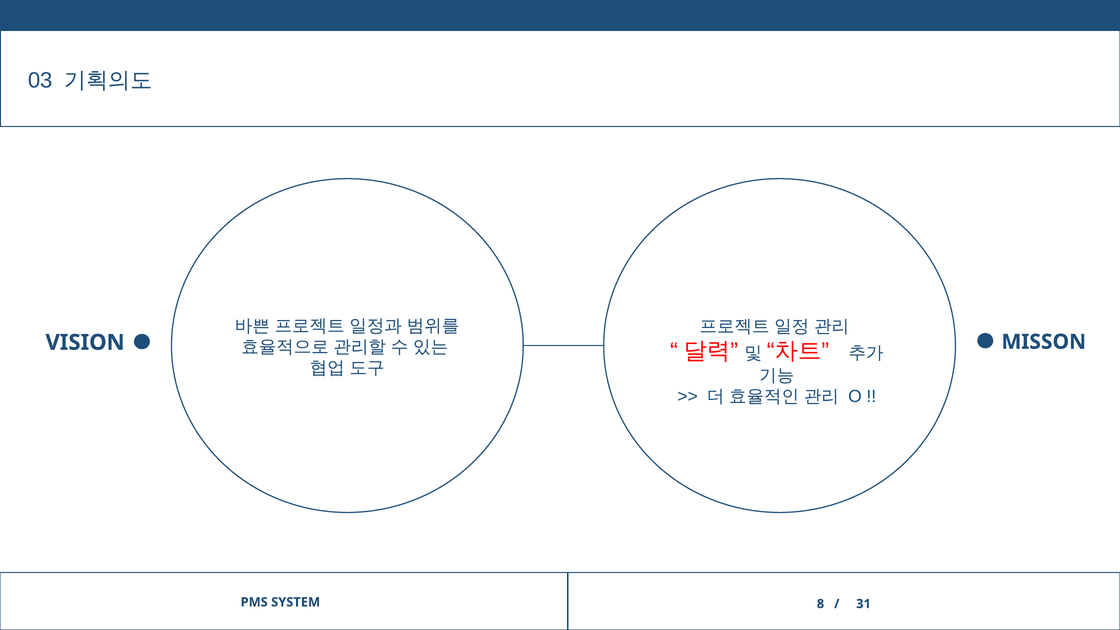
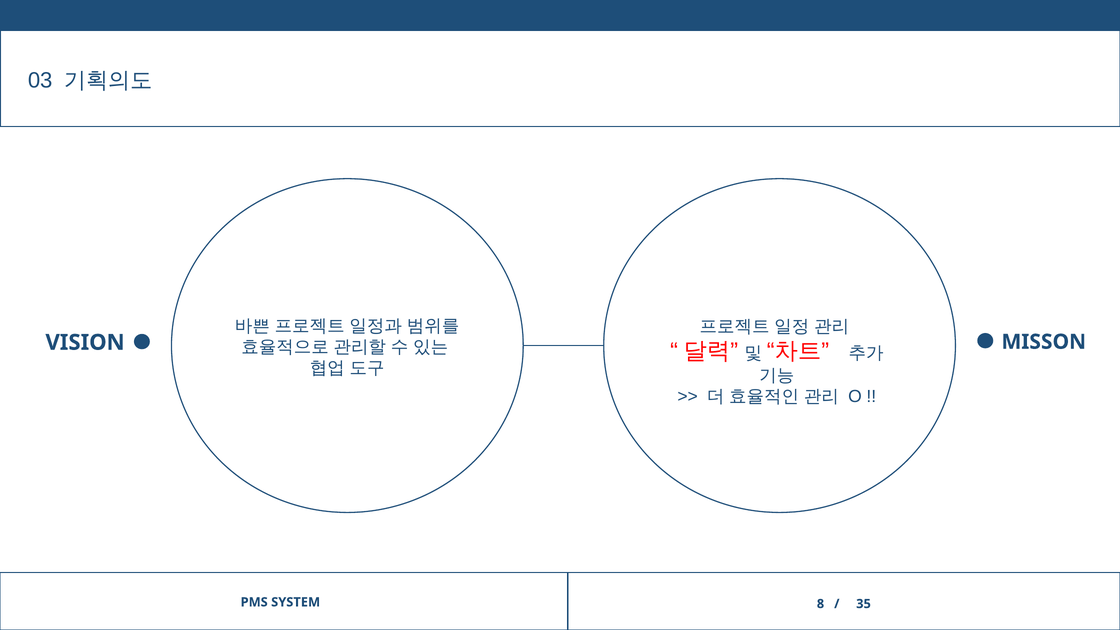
31: 31 -> 35
